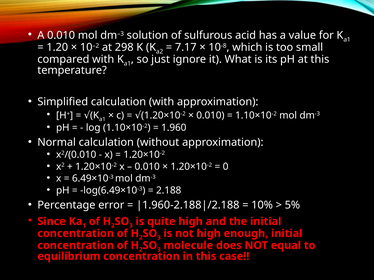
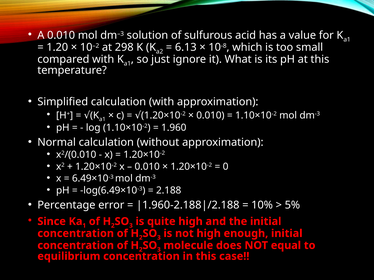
7.17: 7.17 -> 6.13
